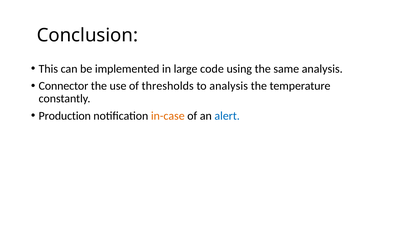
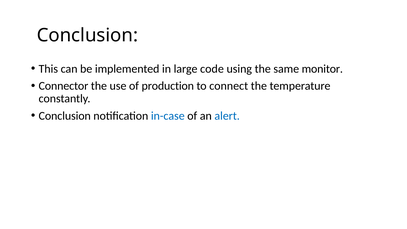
same analysis: analysis -> monitor
thresholds: thresholds -> production
to analysis: analysis -> connect
Production at (65, 116): Production -> Conclusion
in-case colour: orange -> blue
